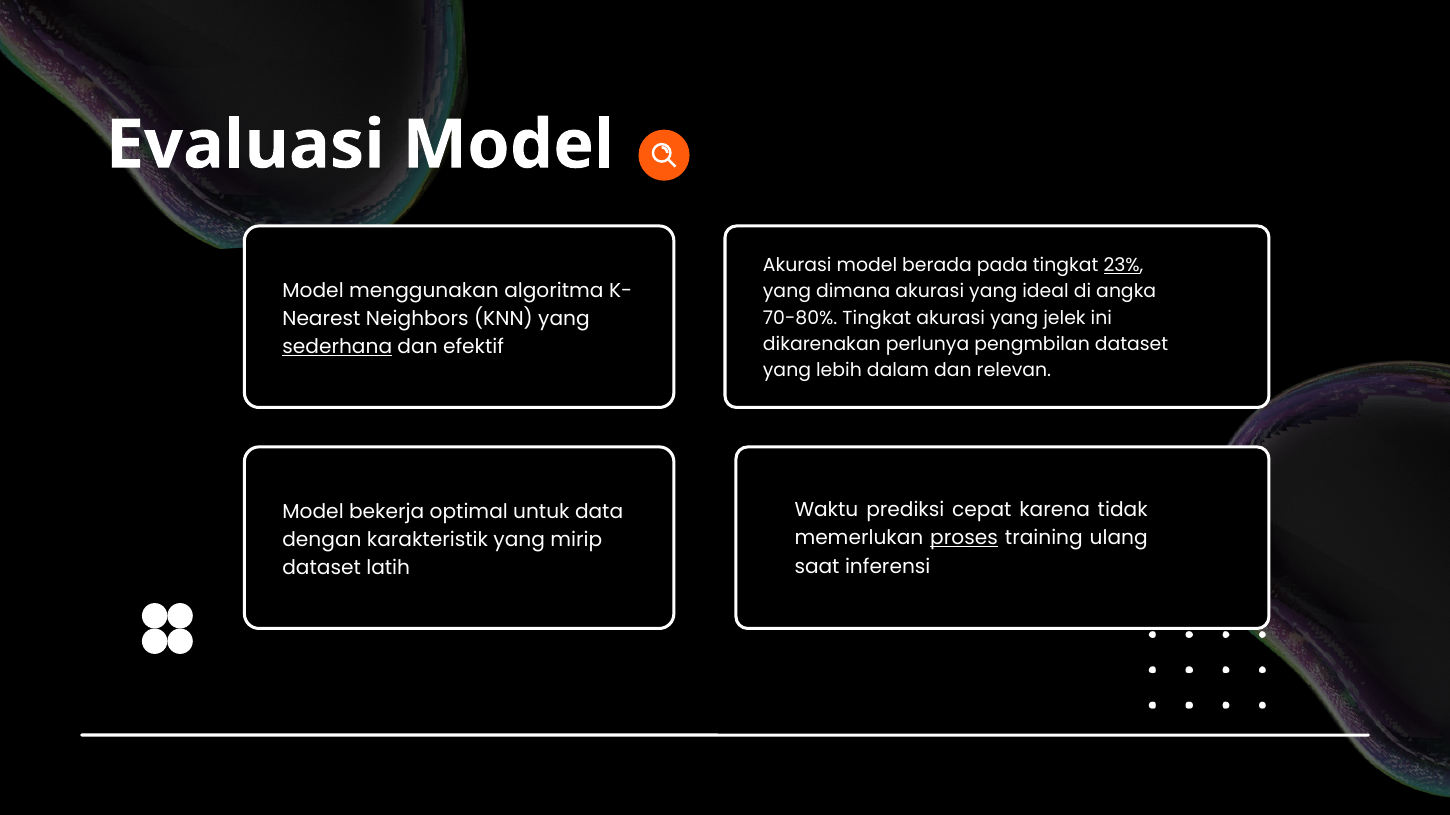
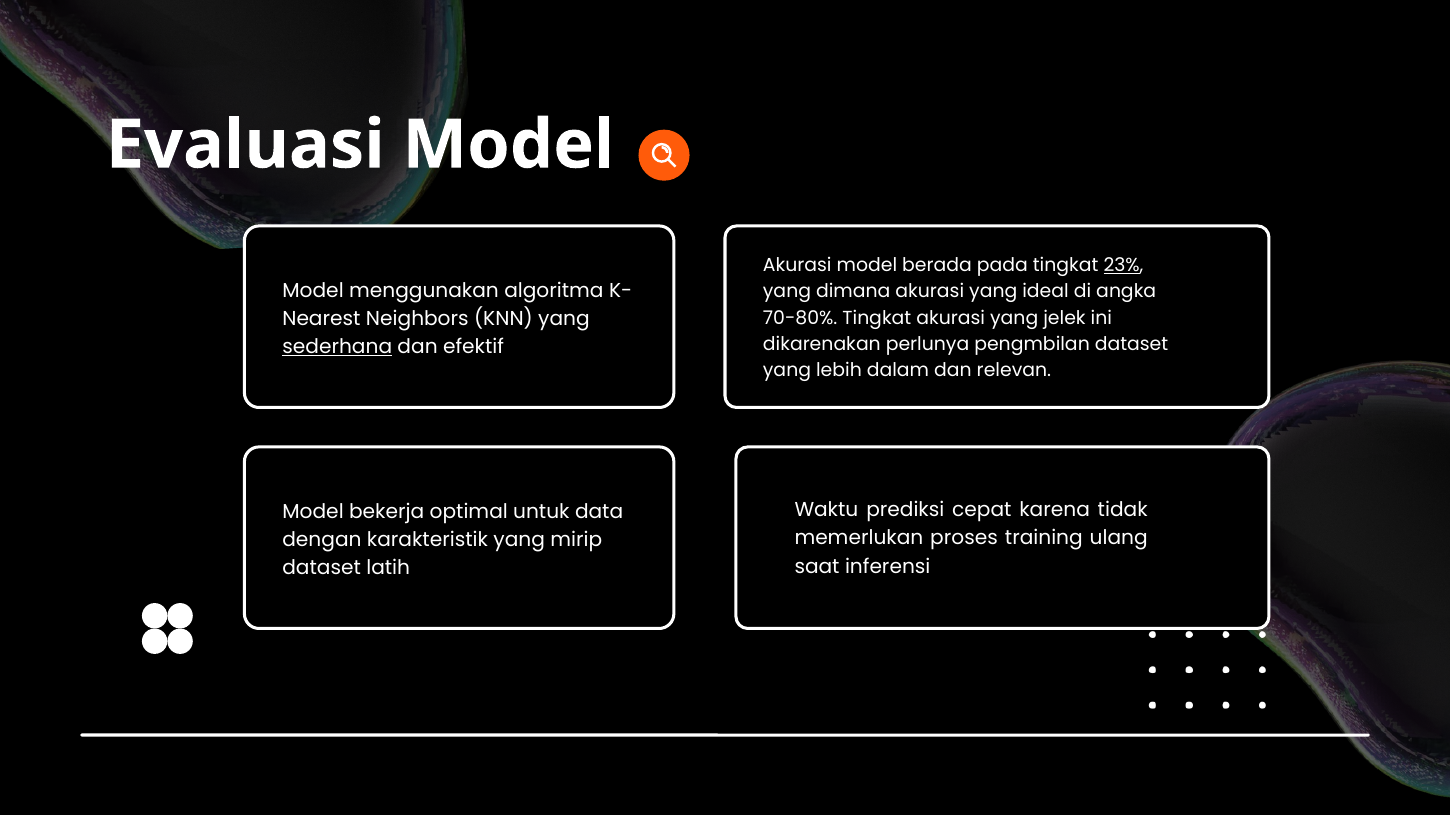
proses underline: present -> none
